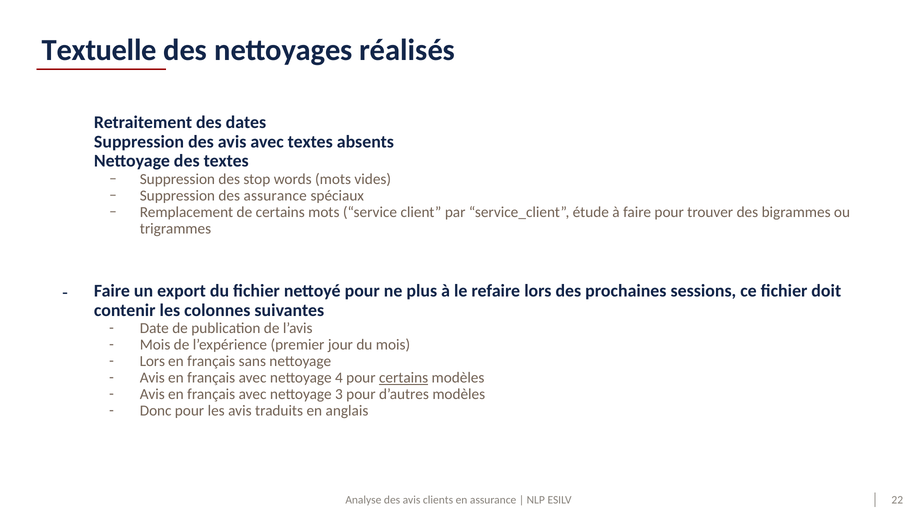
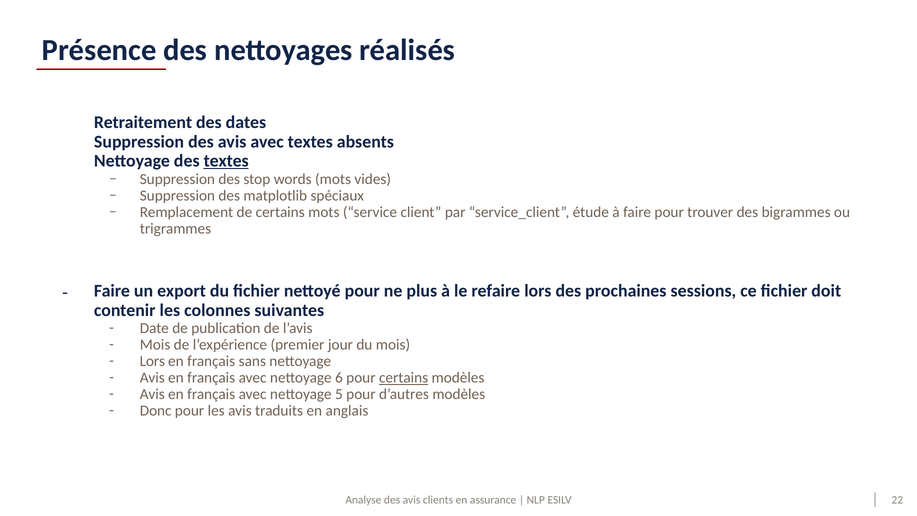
Textuelle: Textuelle -> Présence
textes at (226, 161) underline: none -> present
des assurance: assurance -> matplotlib
4: 4 -> 6
3: 3 -> 5
